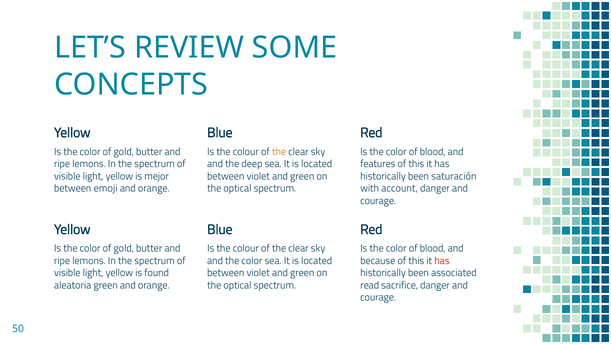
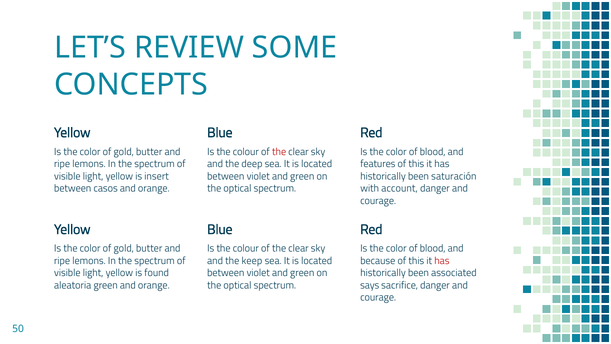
the at (279, 152) colour: orange -> red
mejor: mejor -> insert
emoji: emoji -> casos
and the color: color -> keep
read: read -> says
